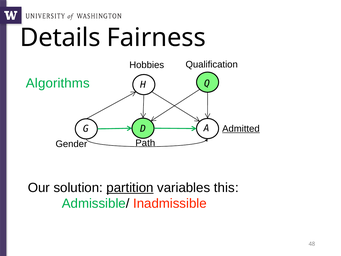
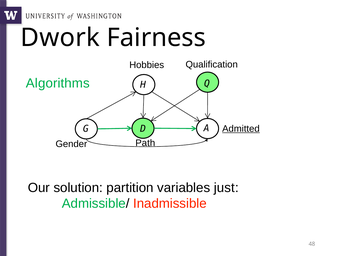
Details: Details -> Dwork
partition underline: present -> none
this: this -> just
